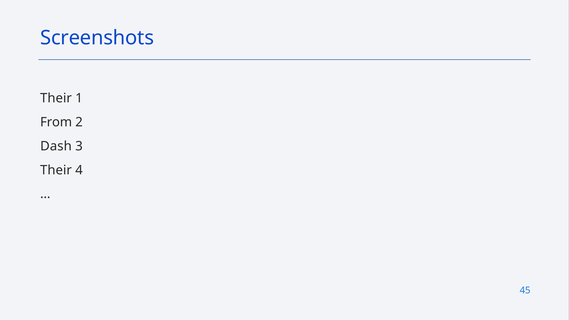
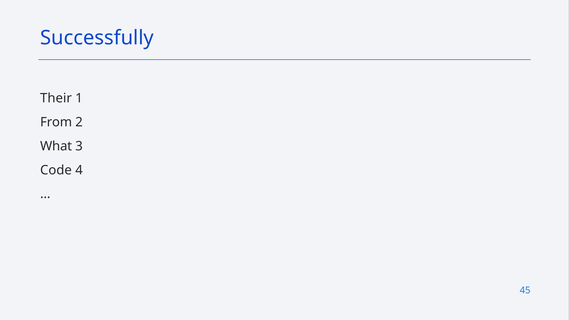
Screenshots: Screenshots -> Successfully
Dash: Dash -> What
Their at (56, 170): Their -> Code
